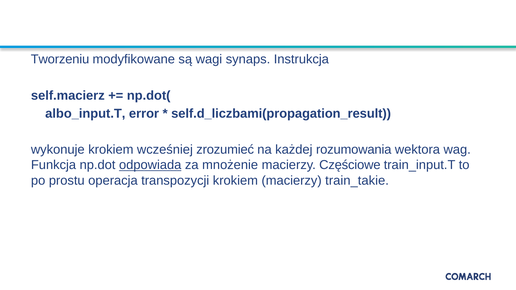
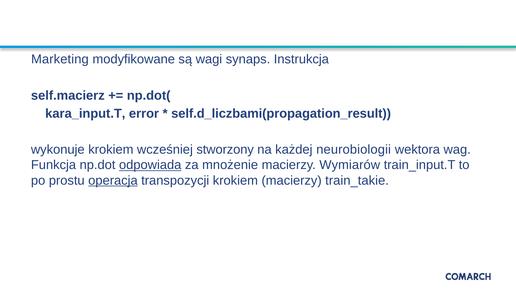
Tworzeniu: Tworzeniu -> Marketing
albo_input.T: albo_input.T -> kara_input.T
zrozumieć: zrozumieć -> stworzony
rozumowania: rozumowania -> neurobiologii
Częściowe: Częściowe -> Wymiarów
operacja underline: none -> present
